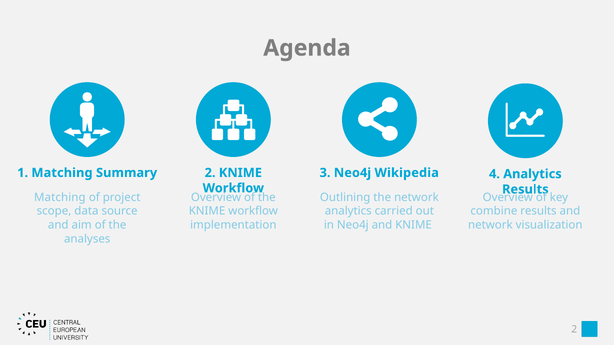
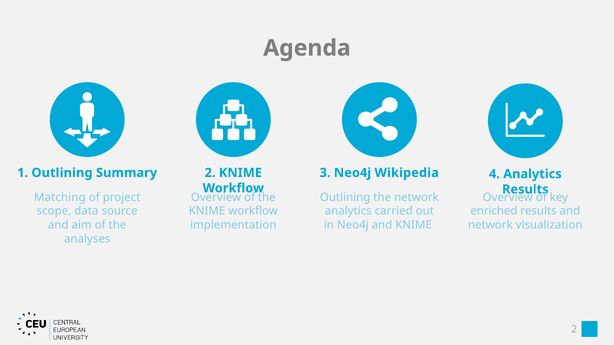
1 Matching: Matching -> Outlining
combine: combine -> enriched
